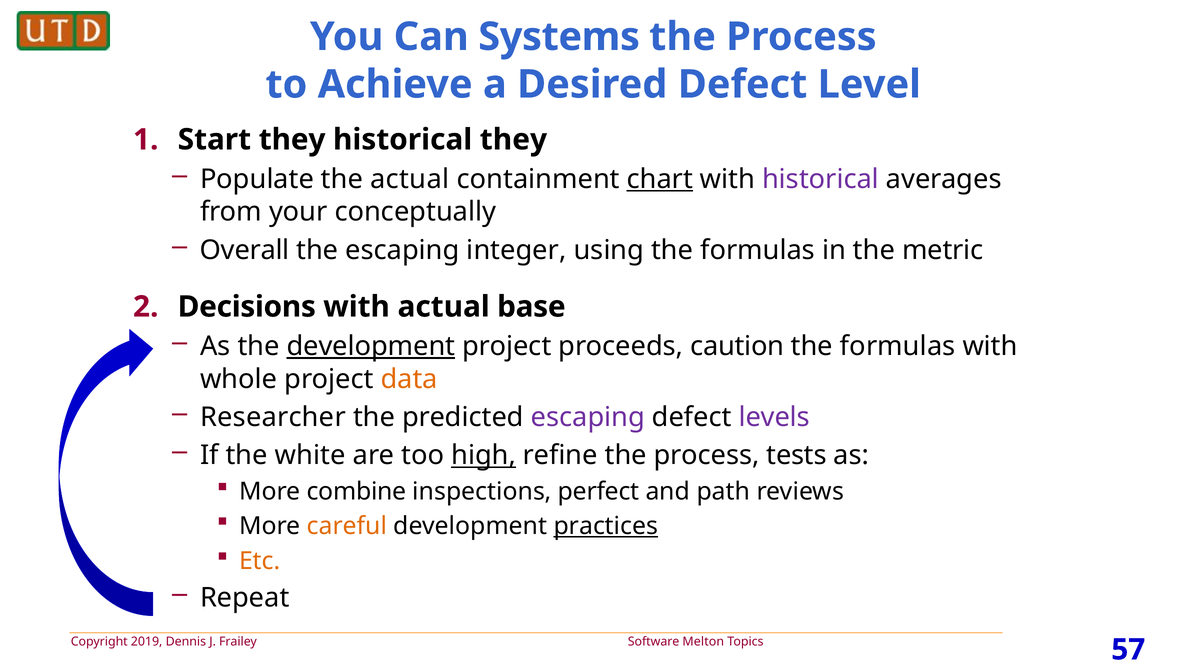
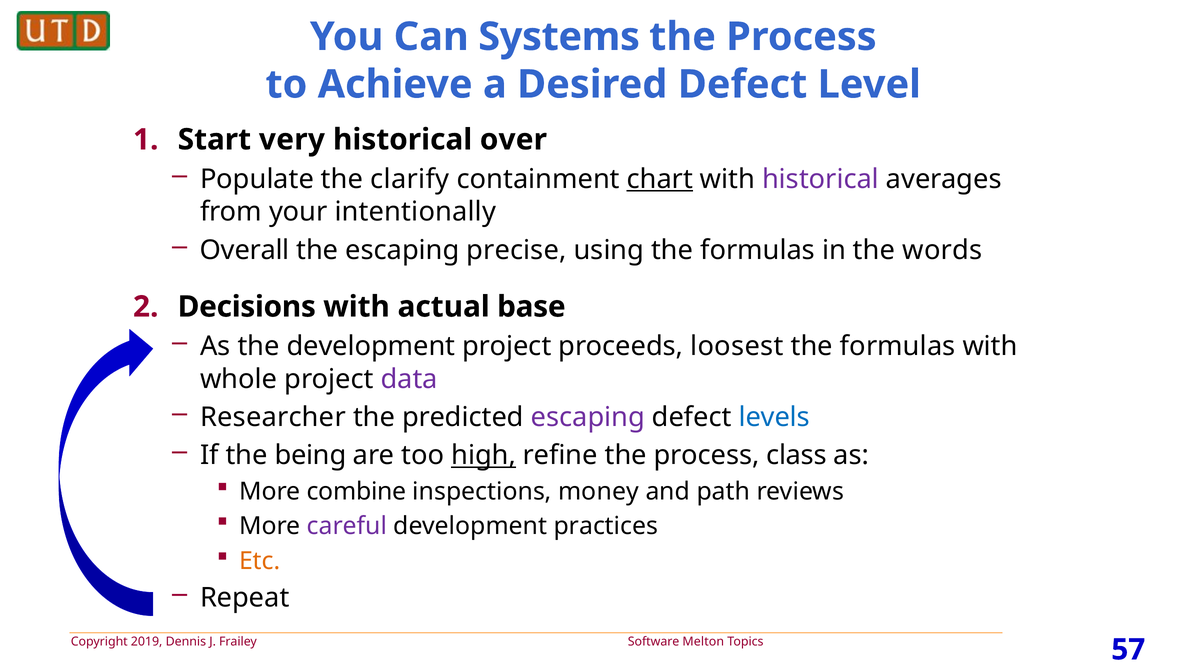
Start they: they -> very
historical they: they -> over
the actual: actual -> clarify
conceptually: conceptually -> intentionally
integer: integer -> precise
metric: metric -> words
development at (371, 346) underline: present -> none
caution: caution -> loosest
data colour: orange -> purple
levels colour: purple -> blue
white: white -> being
tests: tests -> class
perfect: perfect -> money
careful colour: orange -> purple
practices underline: present -> none
